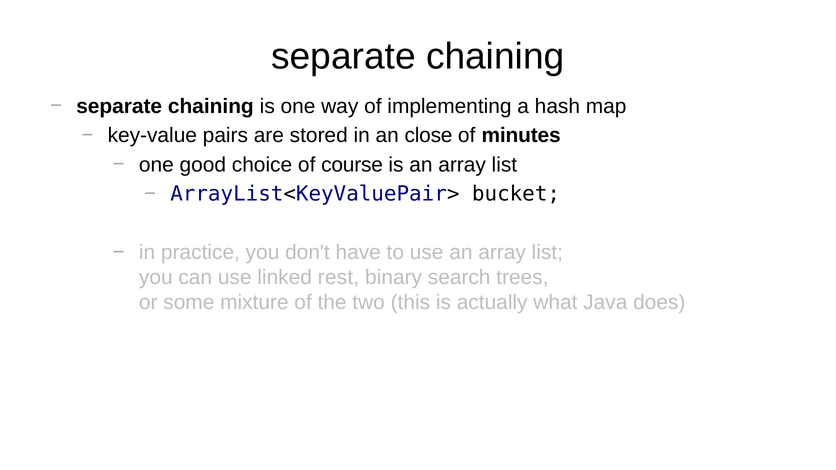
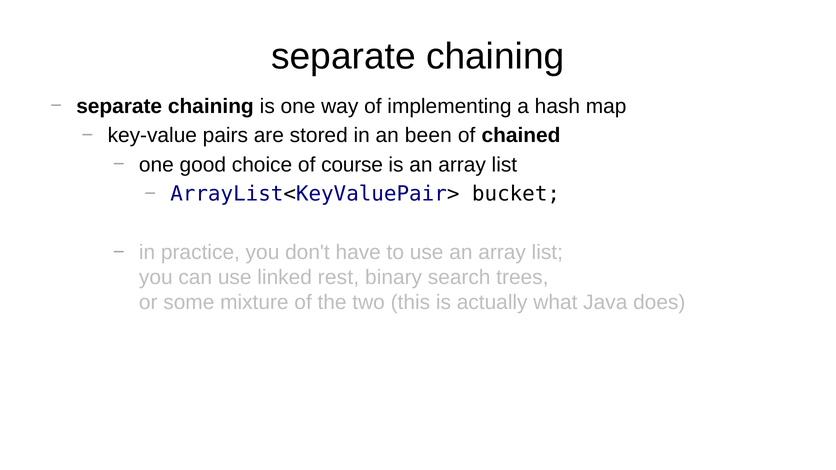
close: close -> been
minutes: minutes -> chained
